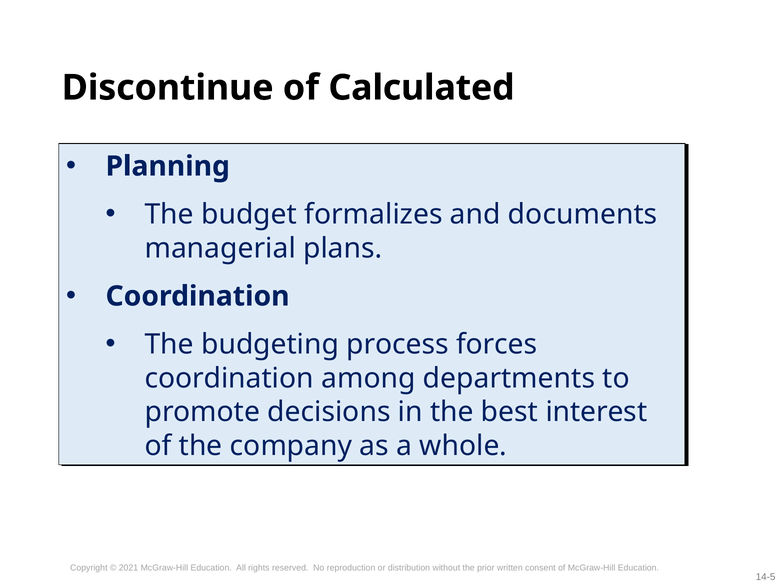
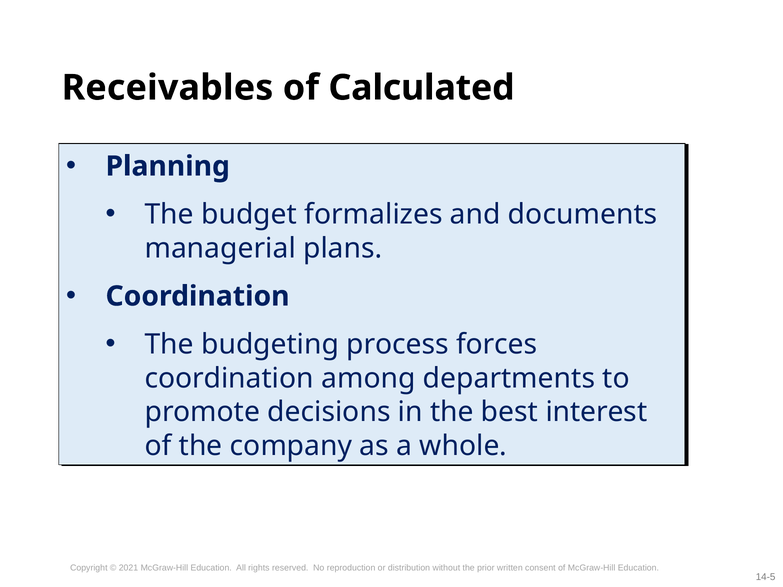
Discontinue: Discontinue -> Receivables
